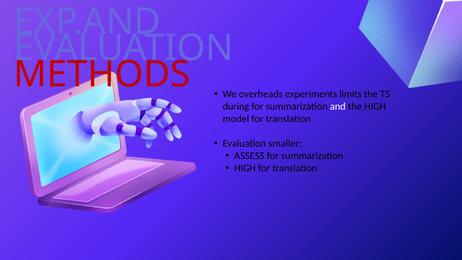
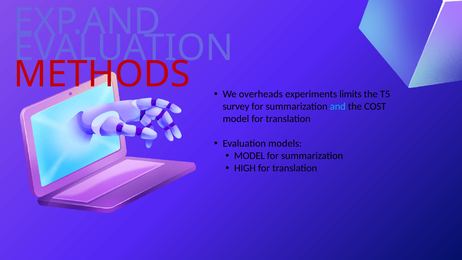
during: during -> survey
and colour: white -> light blue
the HIGH: HIGH -> COST
smaller: smaller -> models
ASSESS at (249, 156): ASSESS -> MODEL
